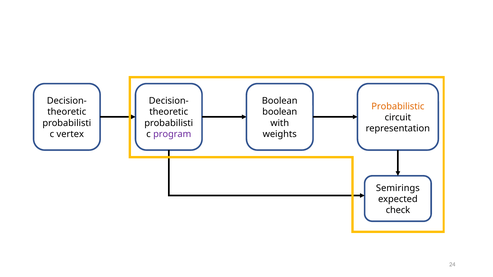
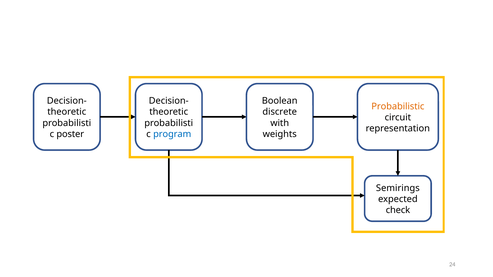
boolean at (280, 112): boolean -> discrete
vertex: vertex -> poster
program colour: purple -> blue
